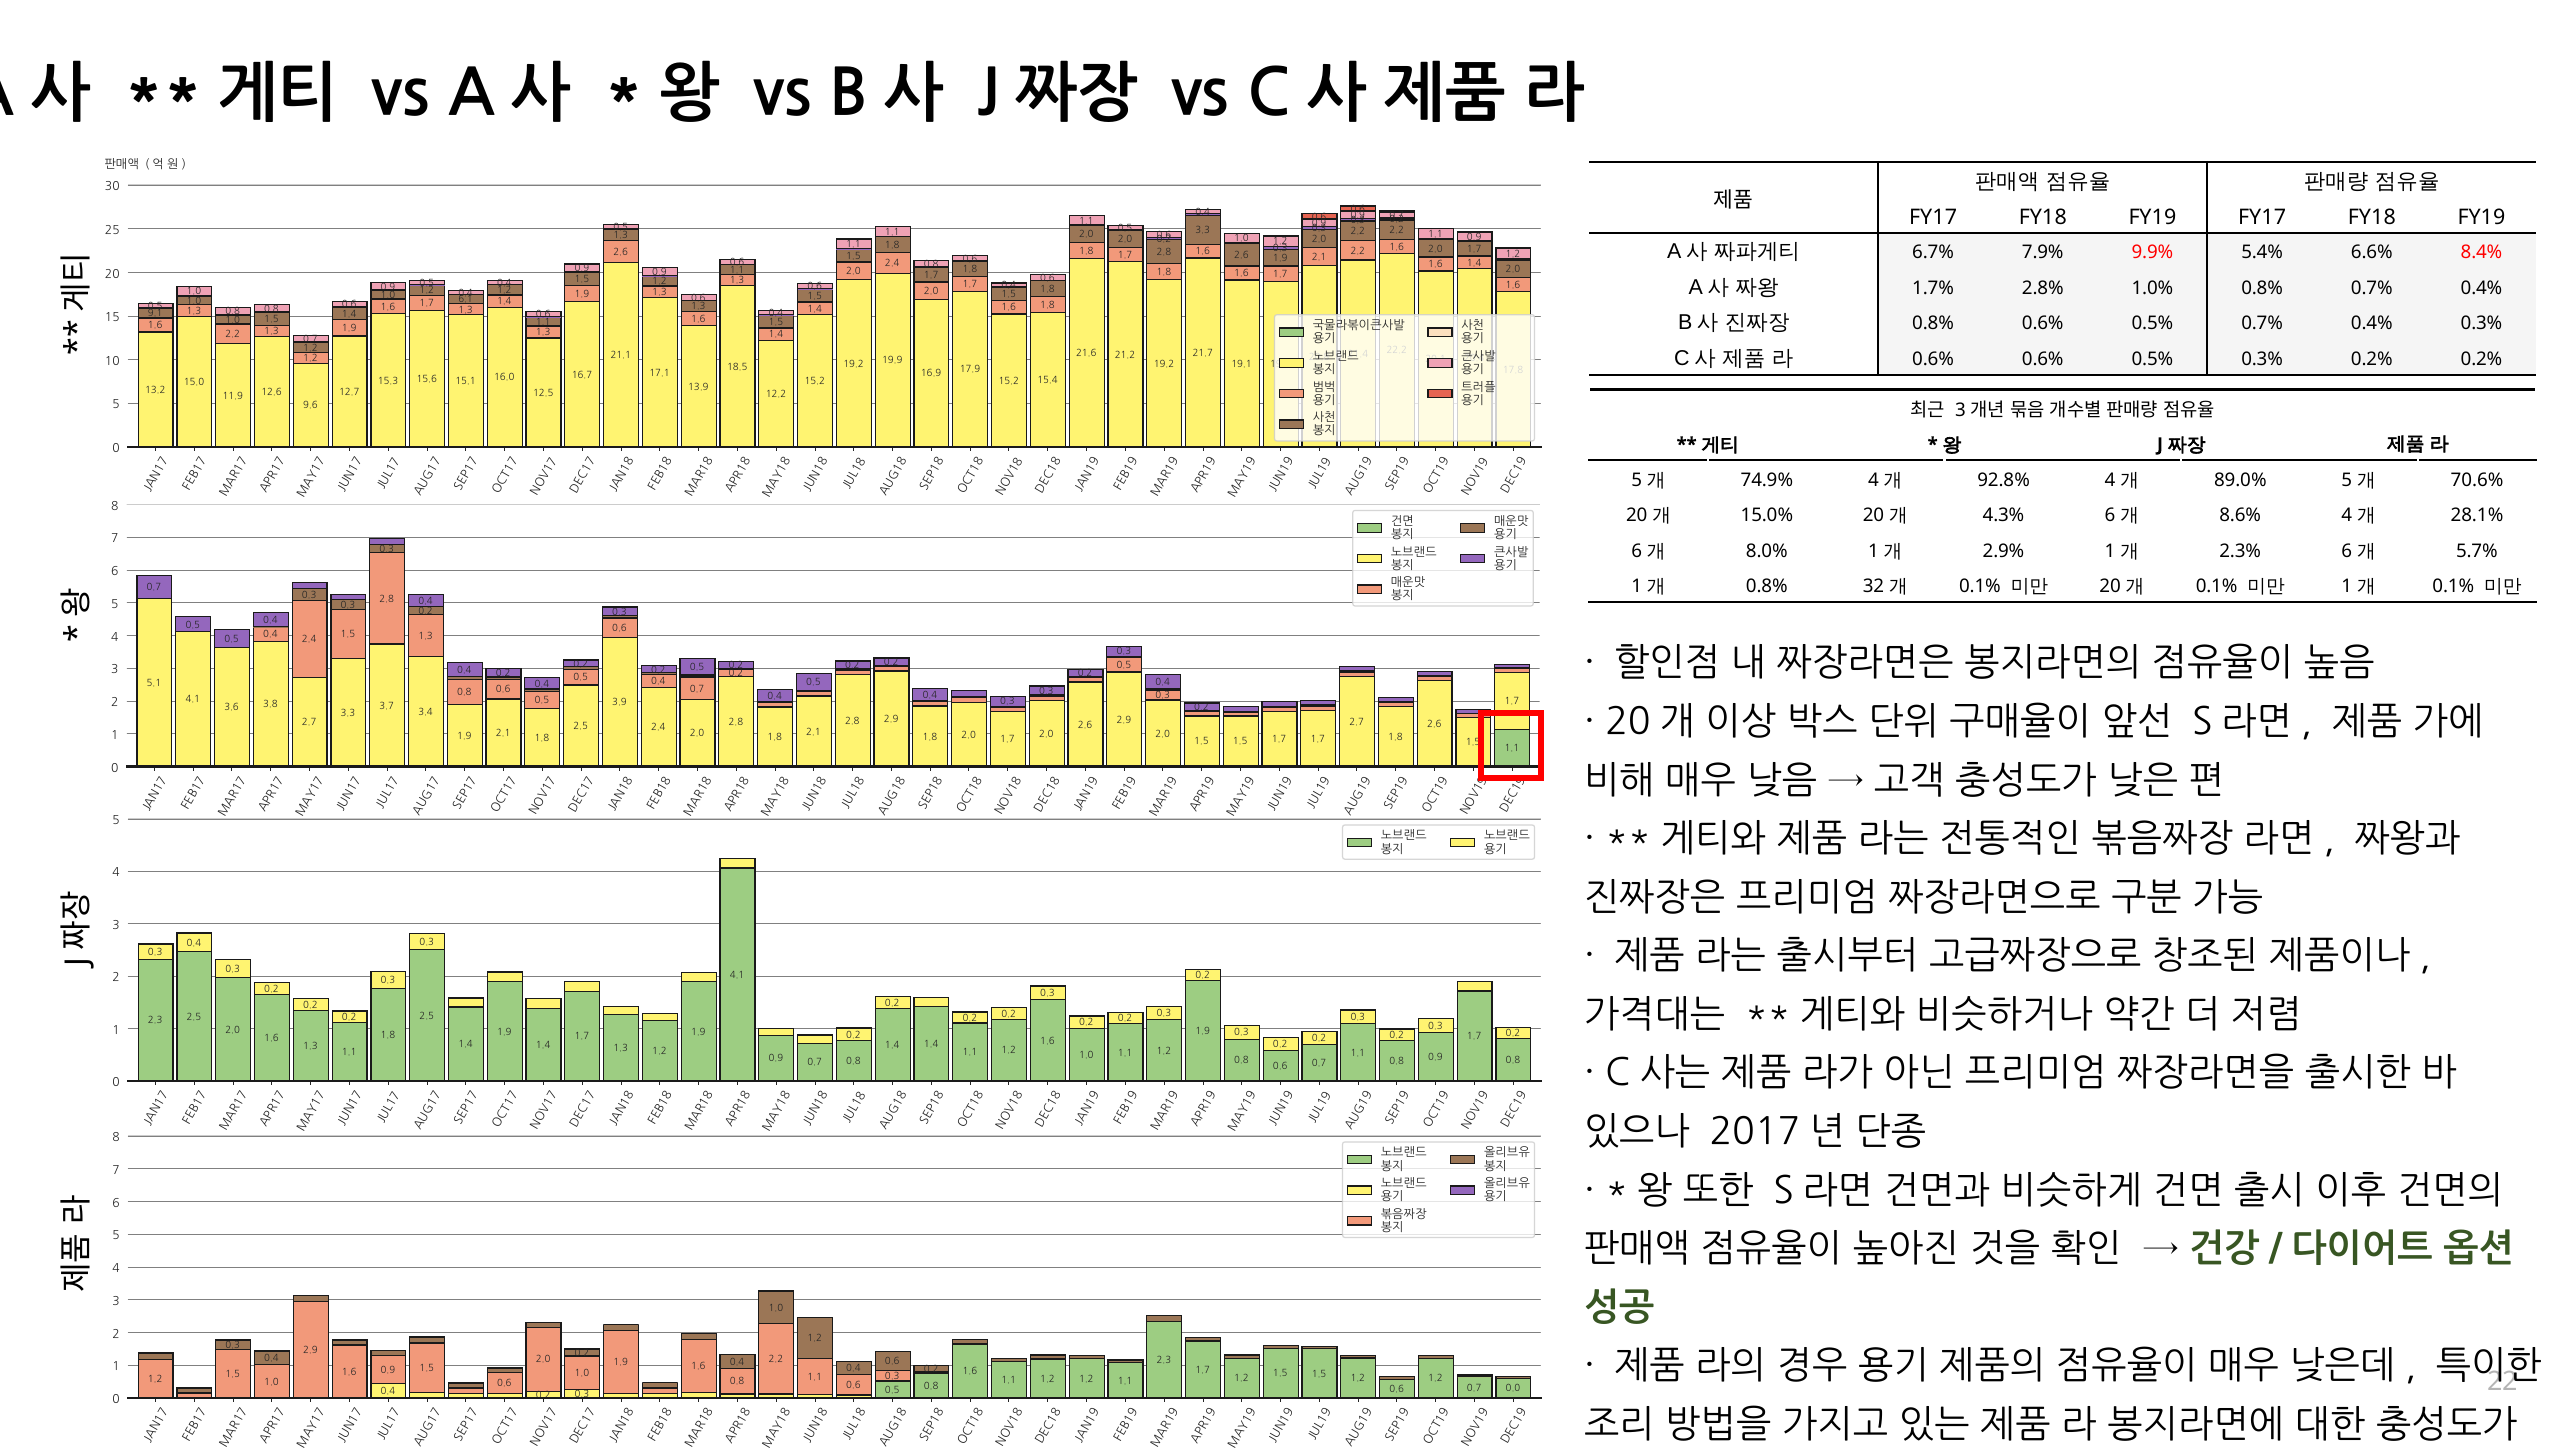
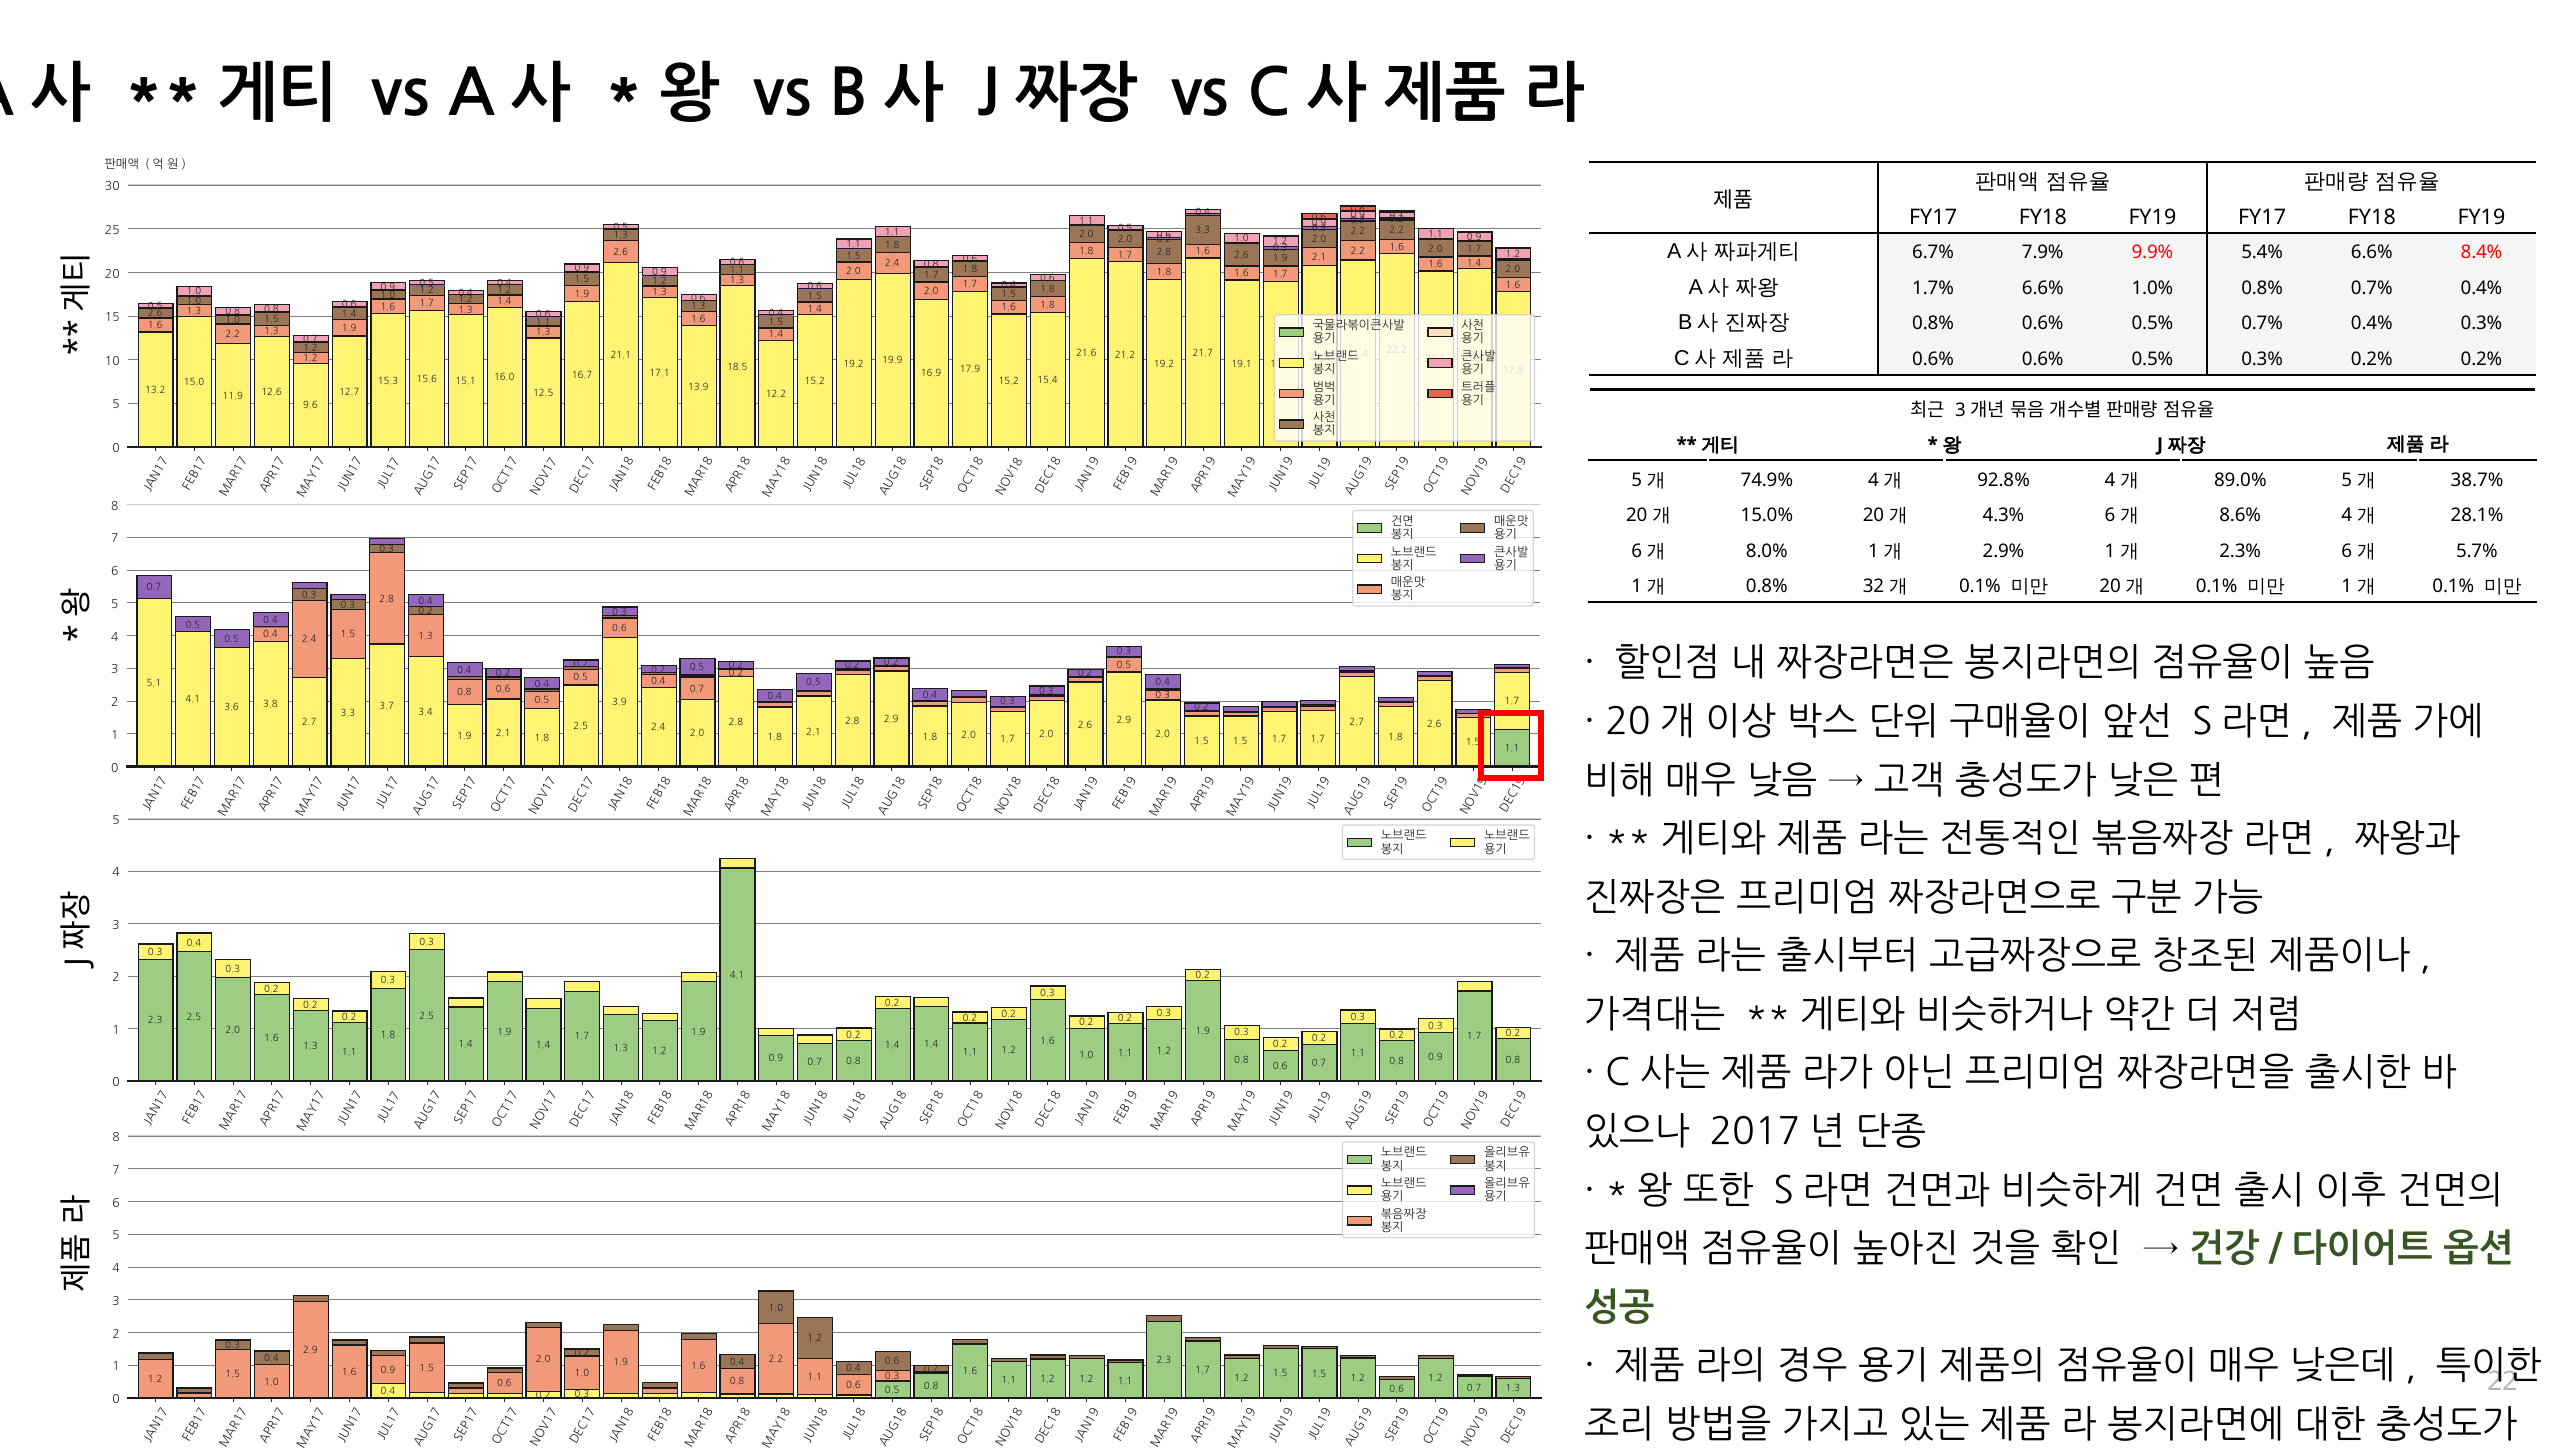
1.7% 2.8%: 2.8% -> 6.6%
6.1 at (466, 300): 6.1 -> 1.2
9.1 at (155, 314): 9.1 -> 2.6
70.6%: 70.6% -> 38.7%
0.7 0.0: 0.0 -> 1.3
